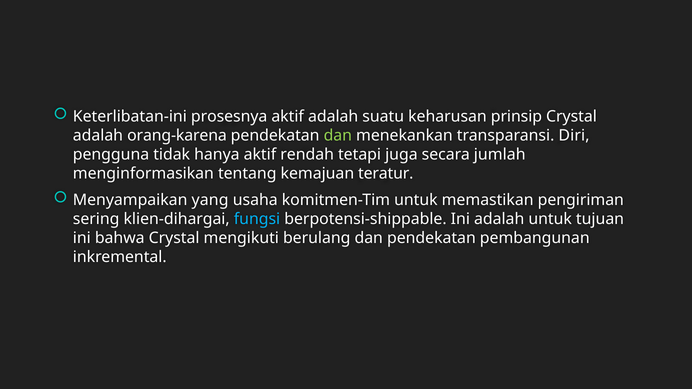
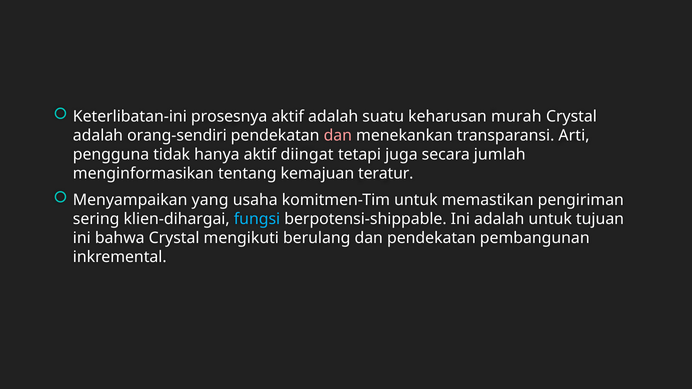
prinsip: prinsip -> murah
orang-karena: orang-karena -> orang-sendiri
dan at (338, 135) colour: light green -> pink
Diri: Diri -> Arti
rendah: rendah -> diingat
